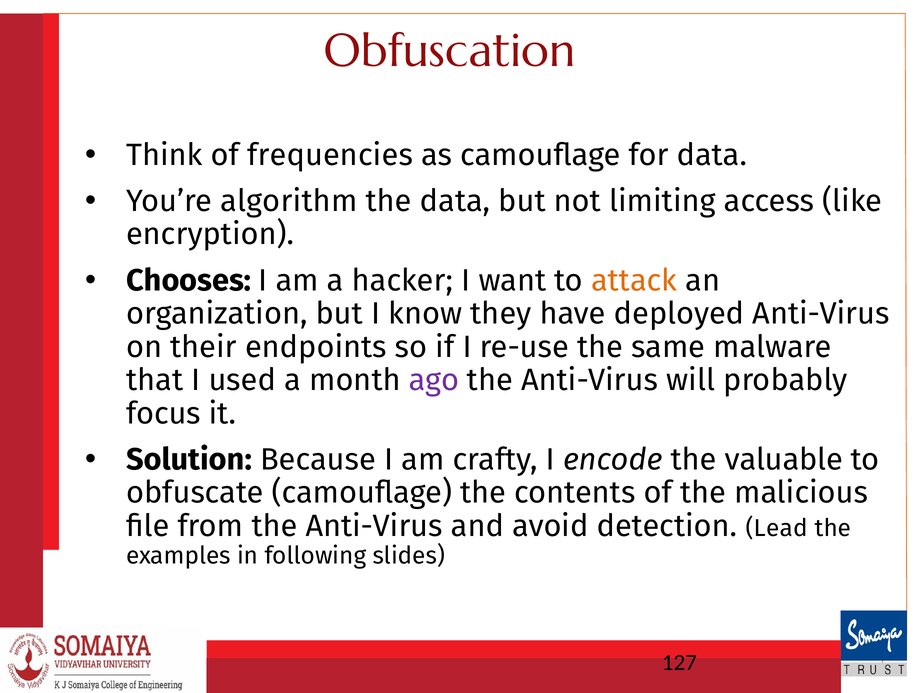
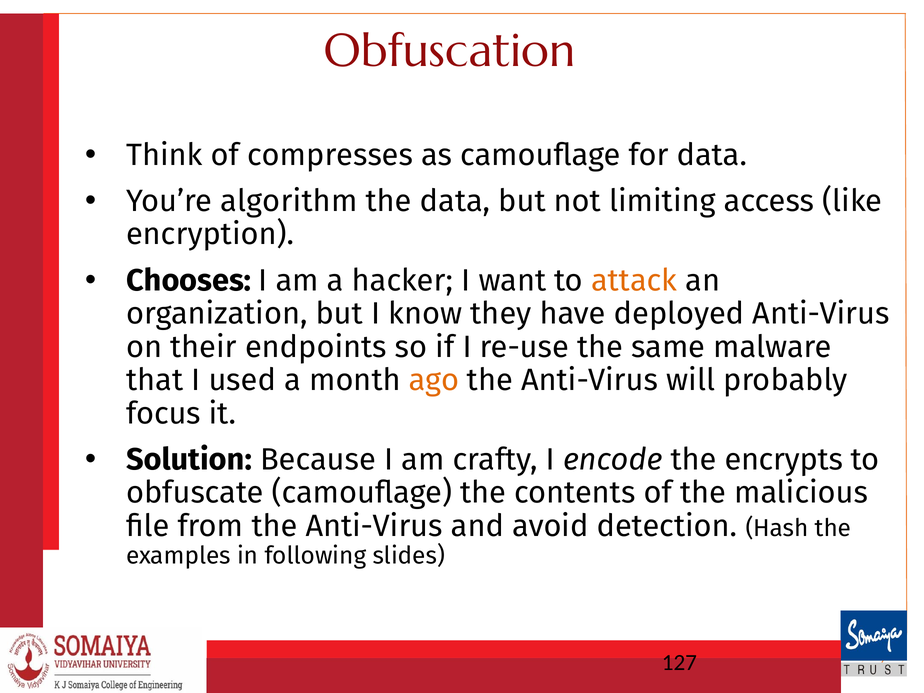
frequencies: frequencies -> compresses
ago colour: purple -> orange
valuable: valuable -> encrypts
Lead: Lead -> Hash
